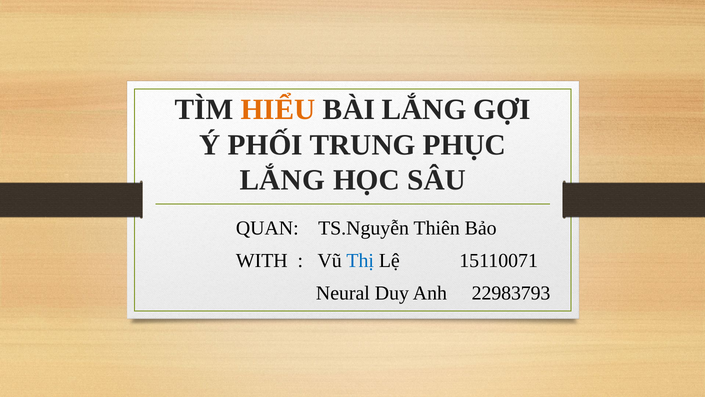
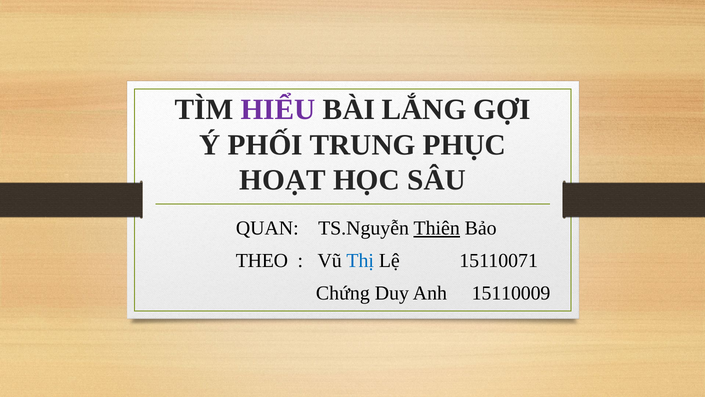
HIỂU colour: orange -> purple
LẮNG at (282, 180): LẮNG -> HOẠT
Thiên underline: none -> present
WITH: WITH -> THEO
Neural: Neural -> Chứng
22983793: 22983793 -> 15110009
